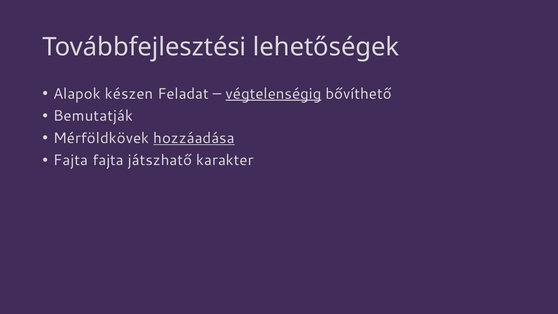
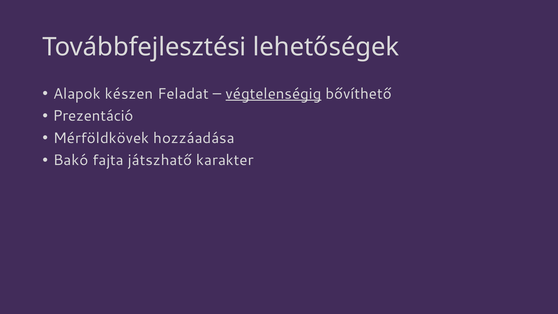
Bemutatják: Bemutatják -> Prezentáció
hozzáadása underline: present -> none
Fajta at (71, 160): Fajta -> Bakó
